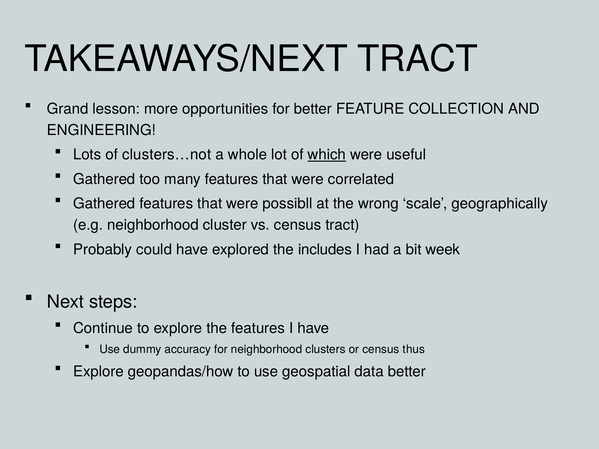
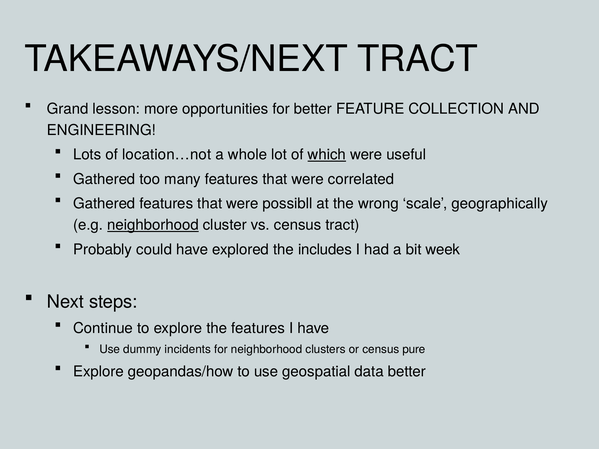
clusters…not: clusters…not -> location…not
neighborhood at (153, 225) underline: none -> present
accuracy: accuracy -> incidents
thus: thus -> pure
